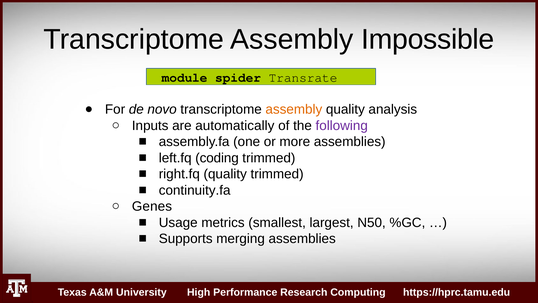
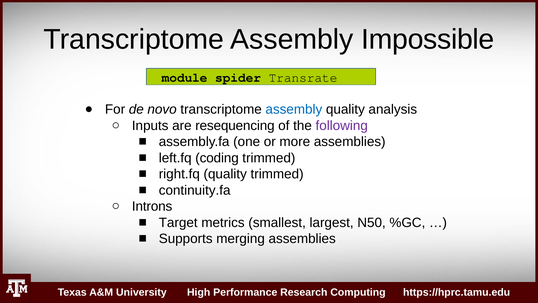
assembly at (294, 109) colour: orange -> blue
automatically: automatically -> resequencing
Genes: Genes -> Introns
Usage: Usage -> Target
